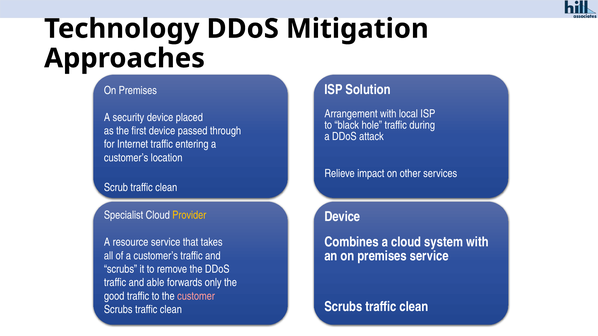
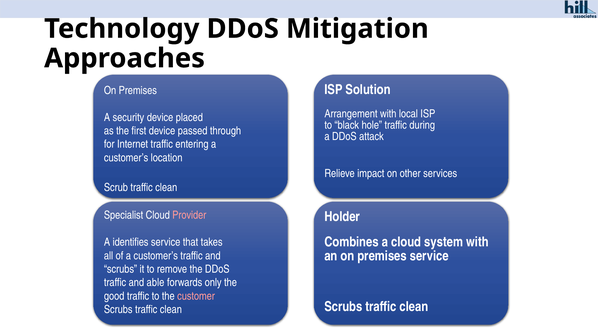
Provider colour: yellow -> pink
Device at (342, 217): Device -> Holder
resource: resource -> identifies
